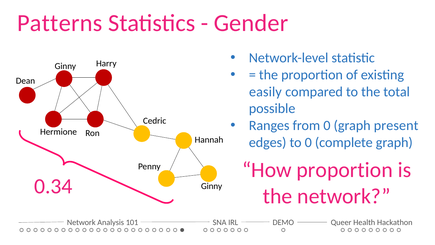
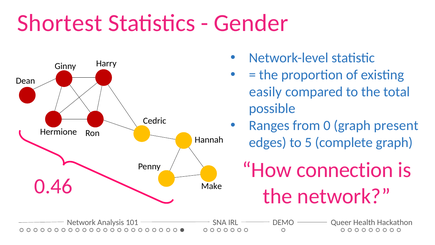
Patterns: Patterns -> Shortest
to 0: 0 -> 5
How proportion: proportion -> connection
0.34: 0.34 -> 0.46
Ginny at (212, 186): Ginny -> Make
